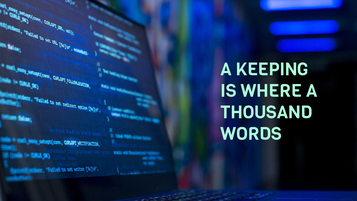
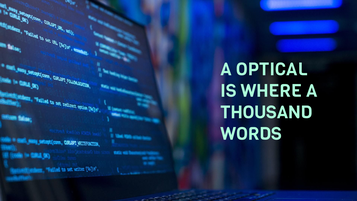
KEEPING: KEEPING -> OPTICAL
